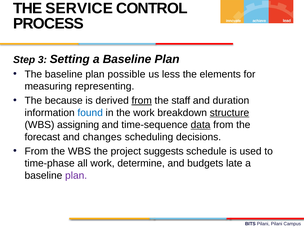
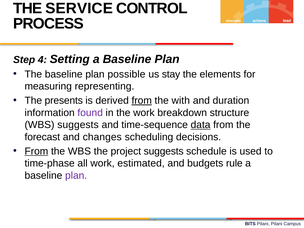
3: 3 -> 4
less: less -> stay
because: because -> presents
staff: staff -> with
found colour: blue -> purple
structure underline: present -> none
WBS assigning: assigning -> suggests
From at (36, 151) underline: none -> present
determine: determine -> estimated
late: late -> rule
